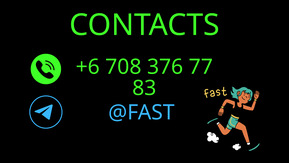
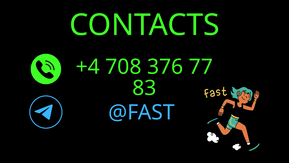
+6: +6 -> +4
